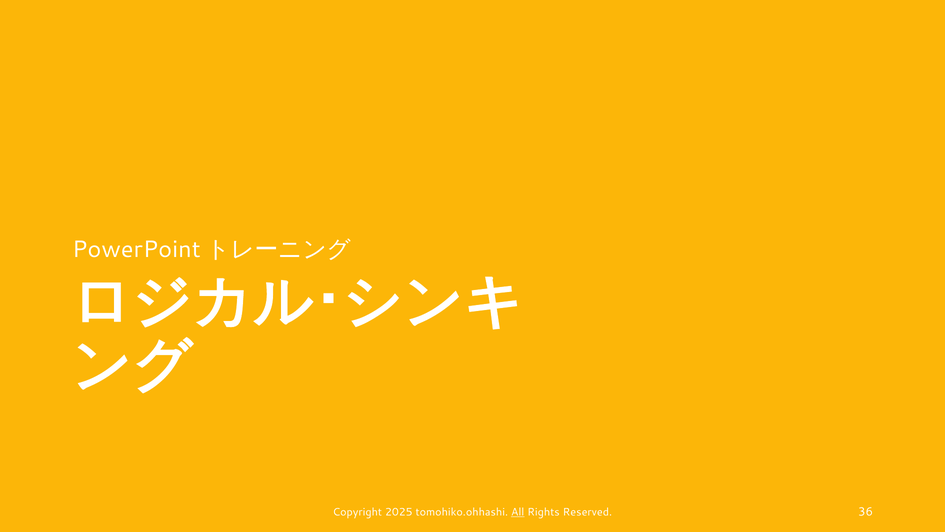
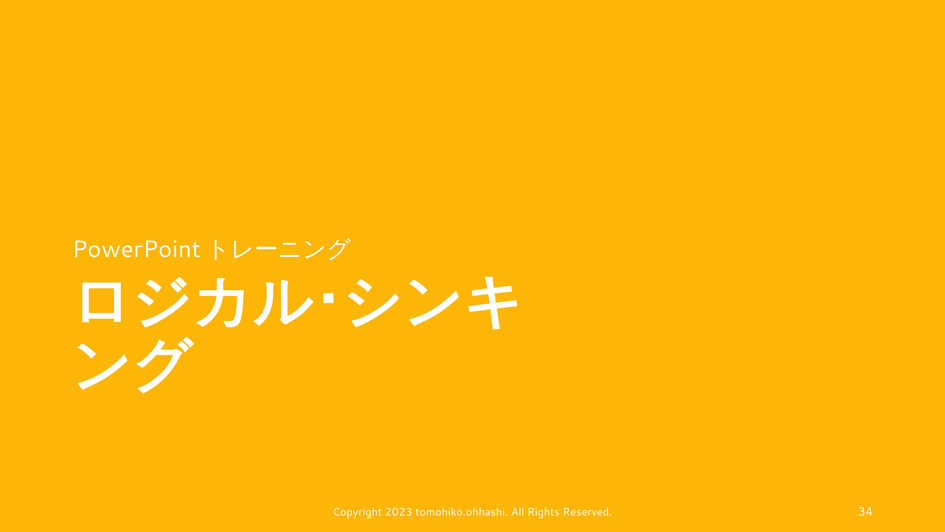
2025: 2025 -> 2023
All underline: present -> none
36: 36 -> 34
